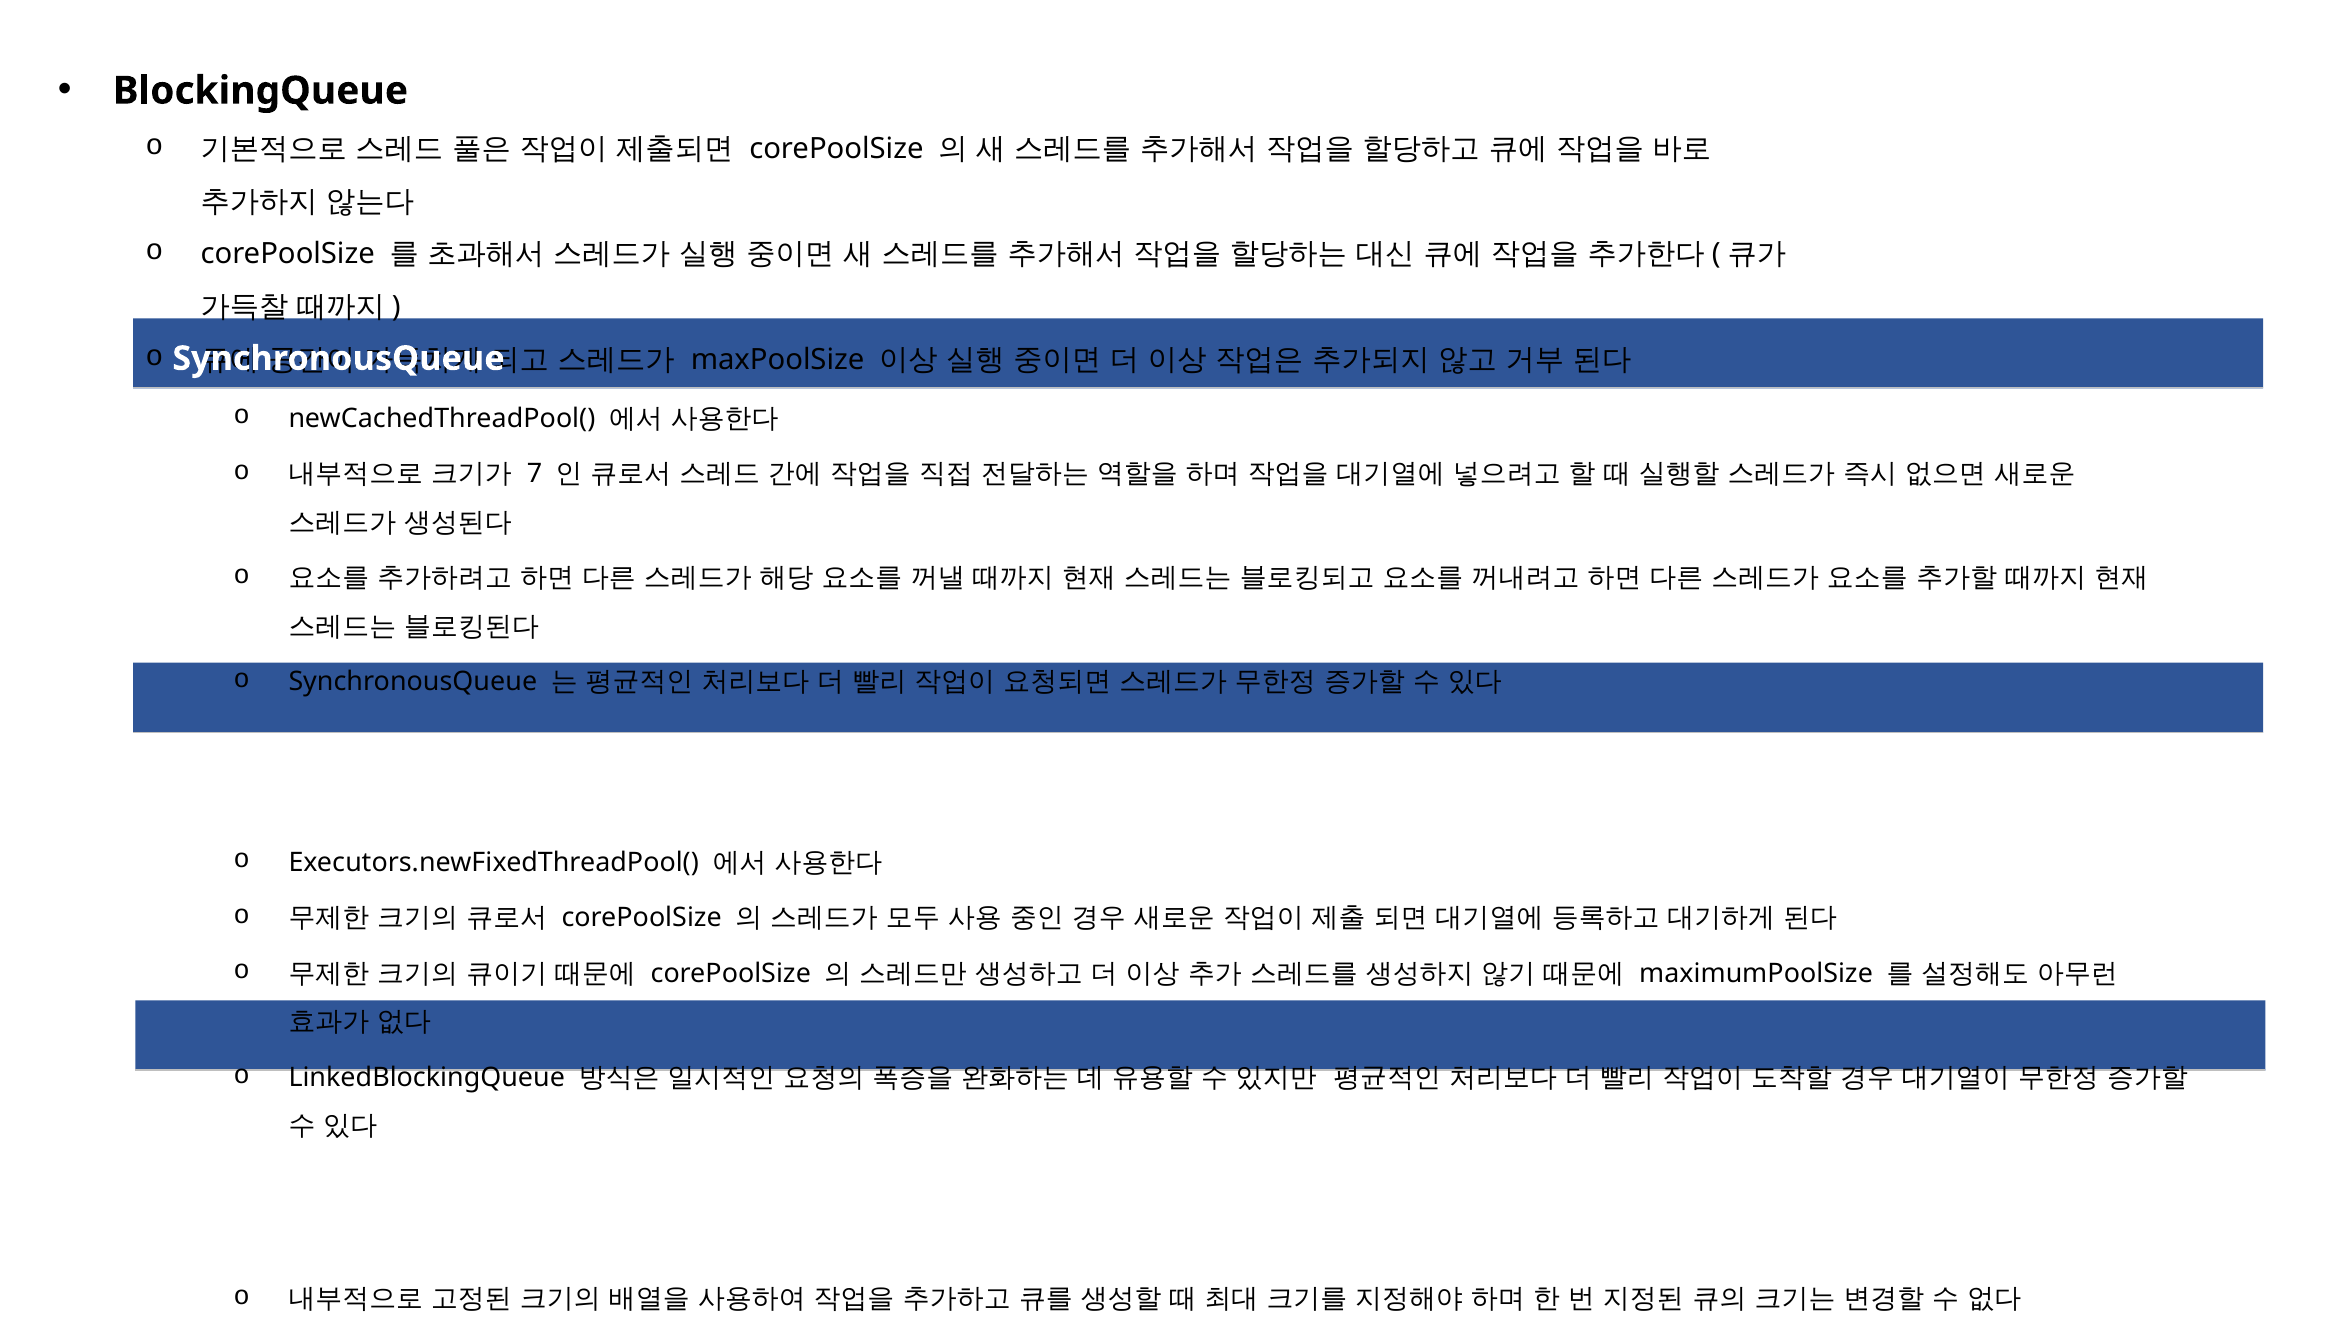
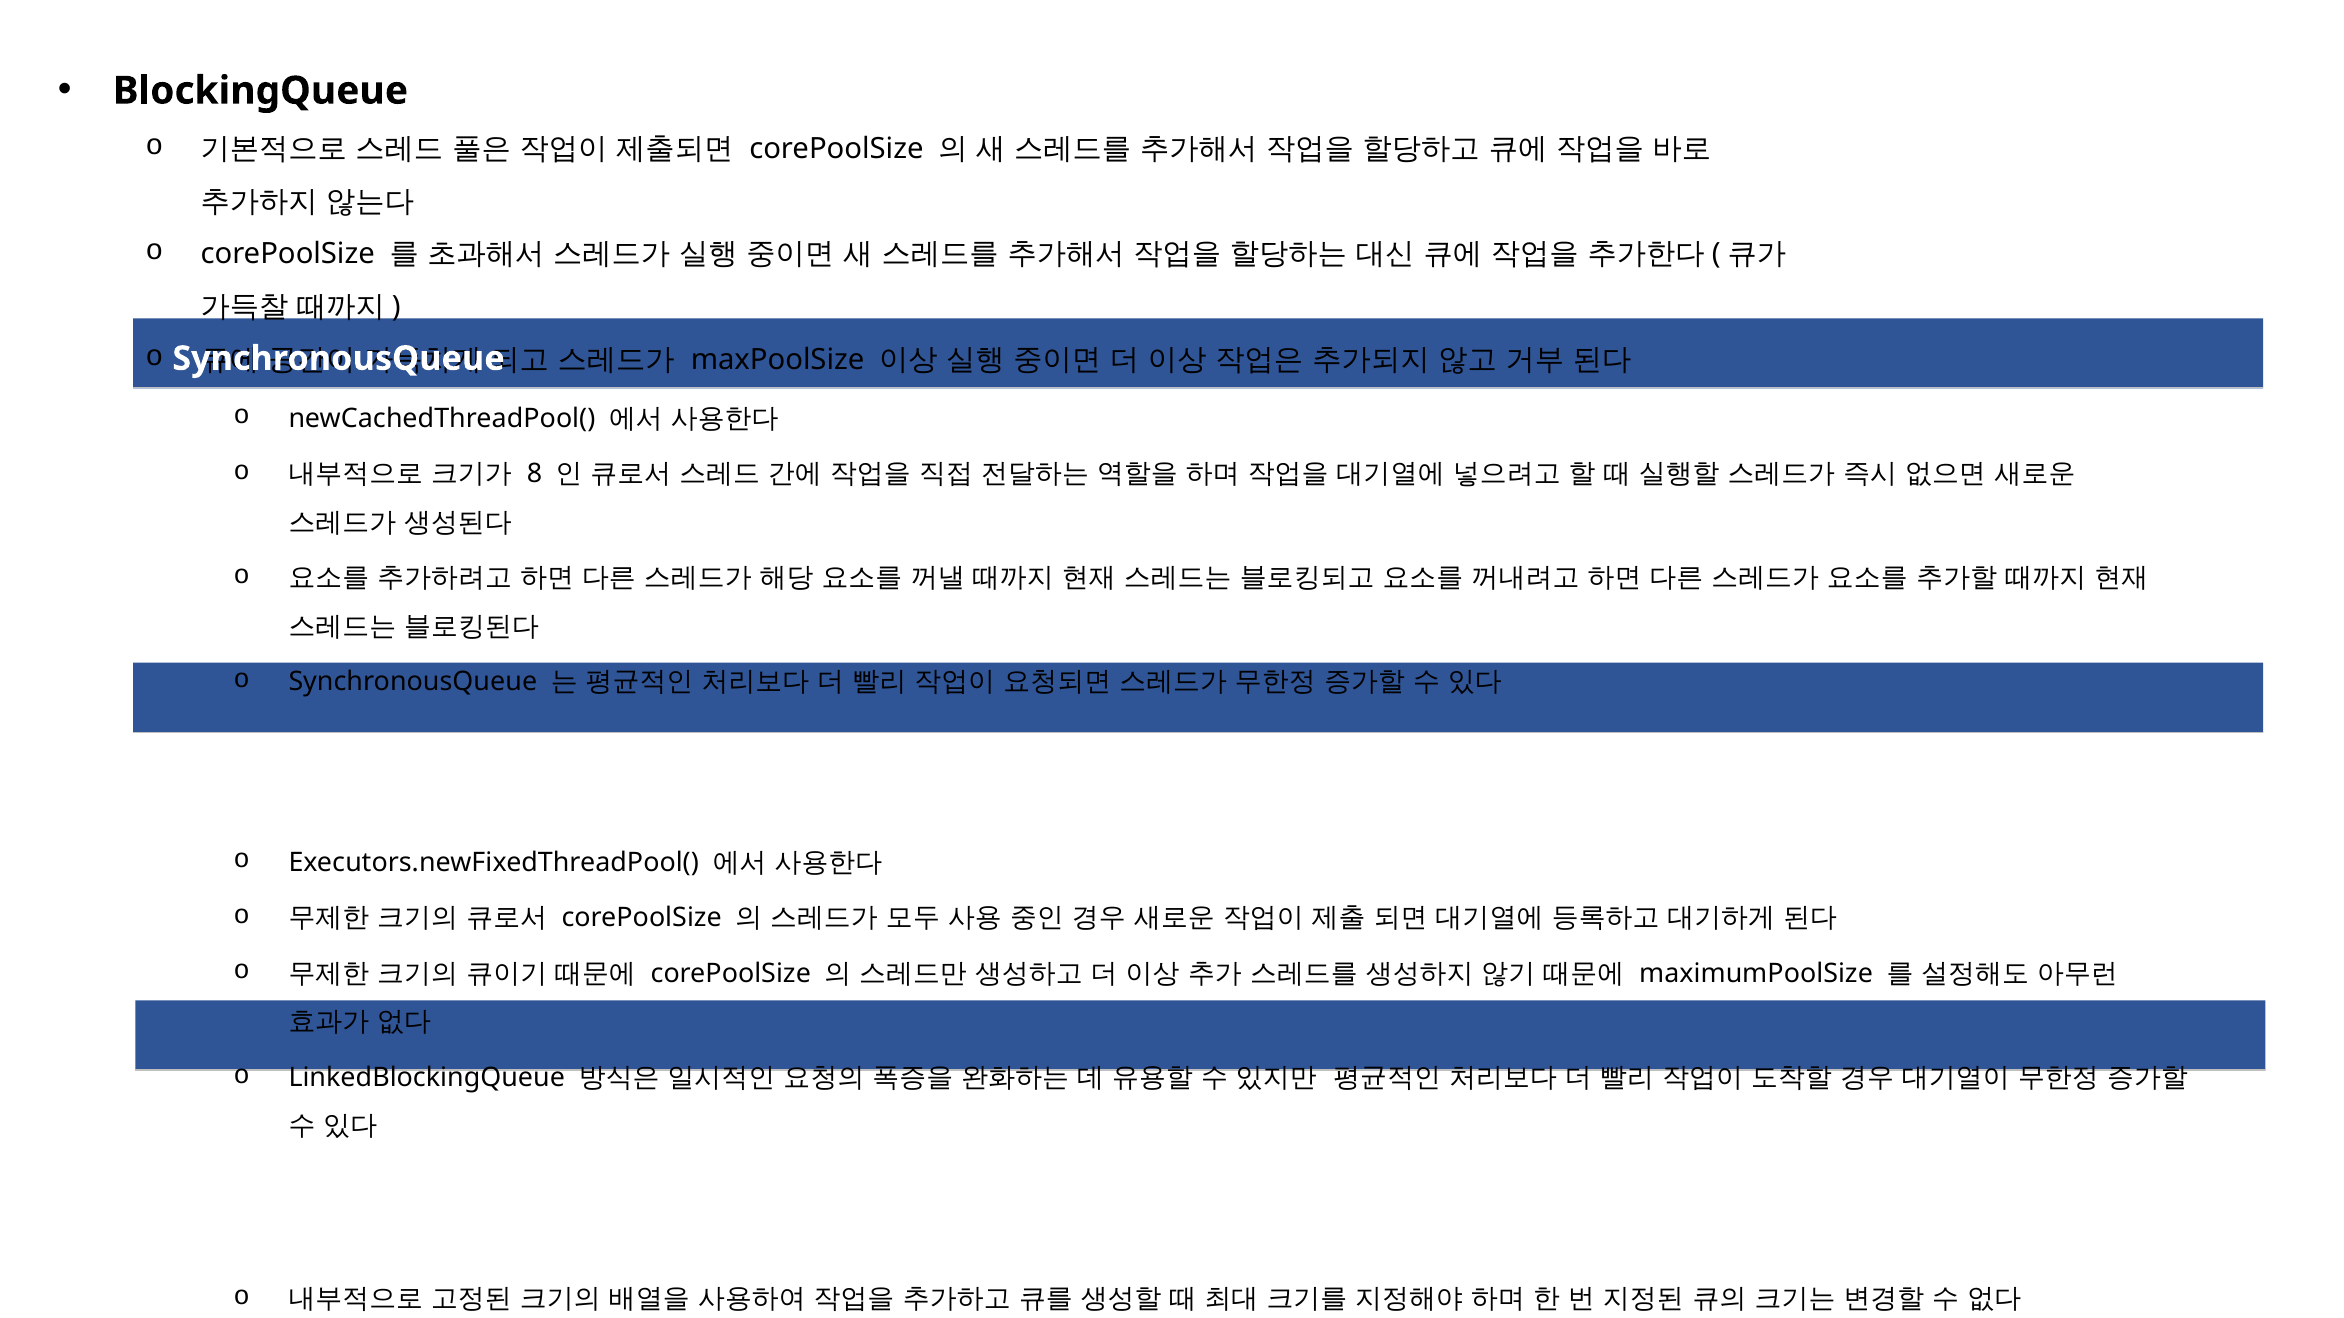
7: 7 -> 8
